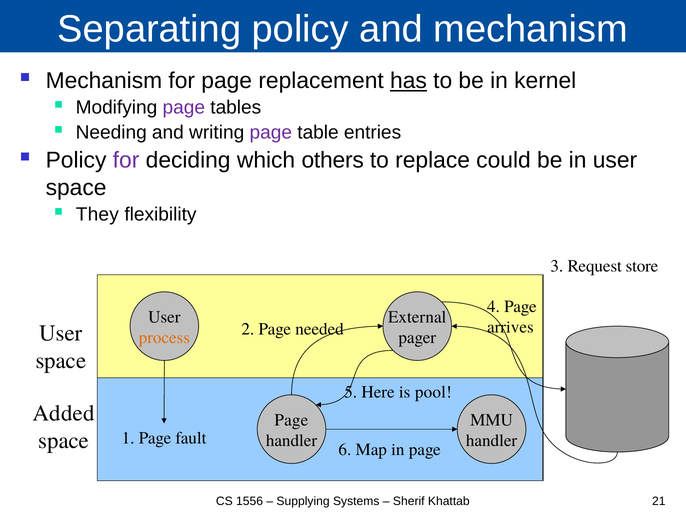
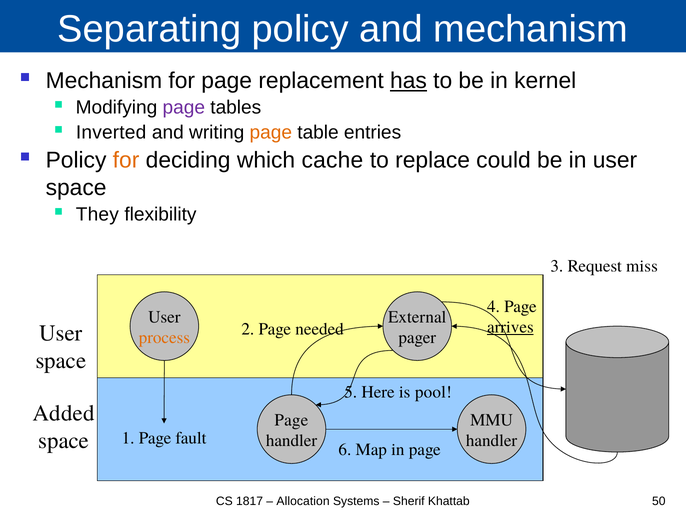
Needing: Needing -> Inverted
page at (271, 132) colour: purple -> orange
for at (126, 160) colour: purple -> orange
others: others -> cache
store: store -> miss
arrives underline: none -> present
1556: 1556 -> 1817
Supplying: Supplying -> Allocation
21: 21 -> 50
